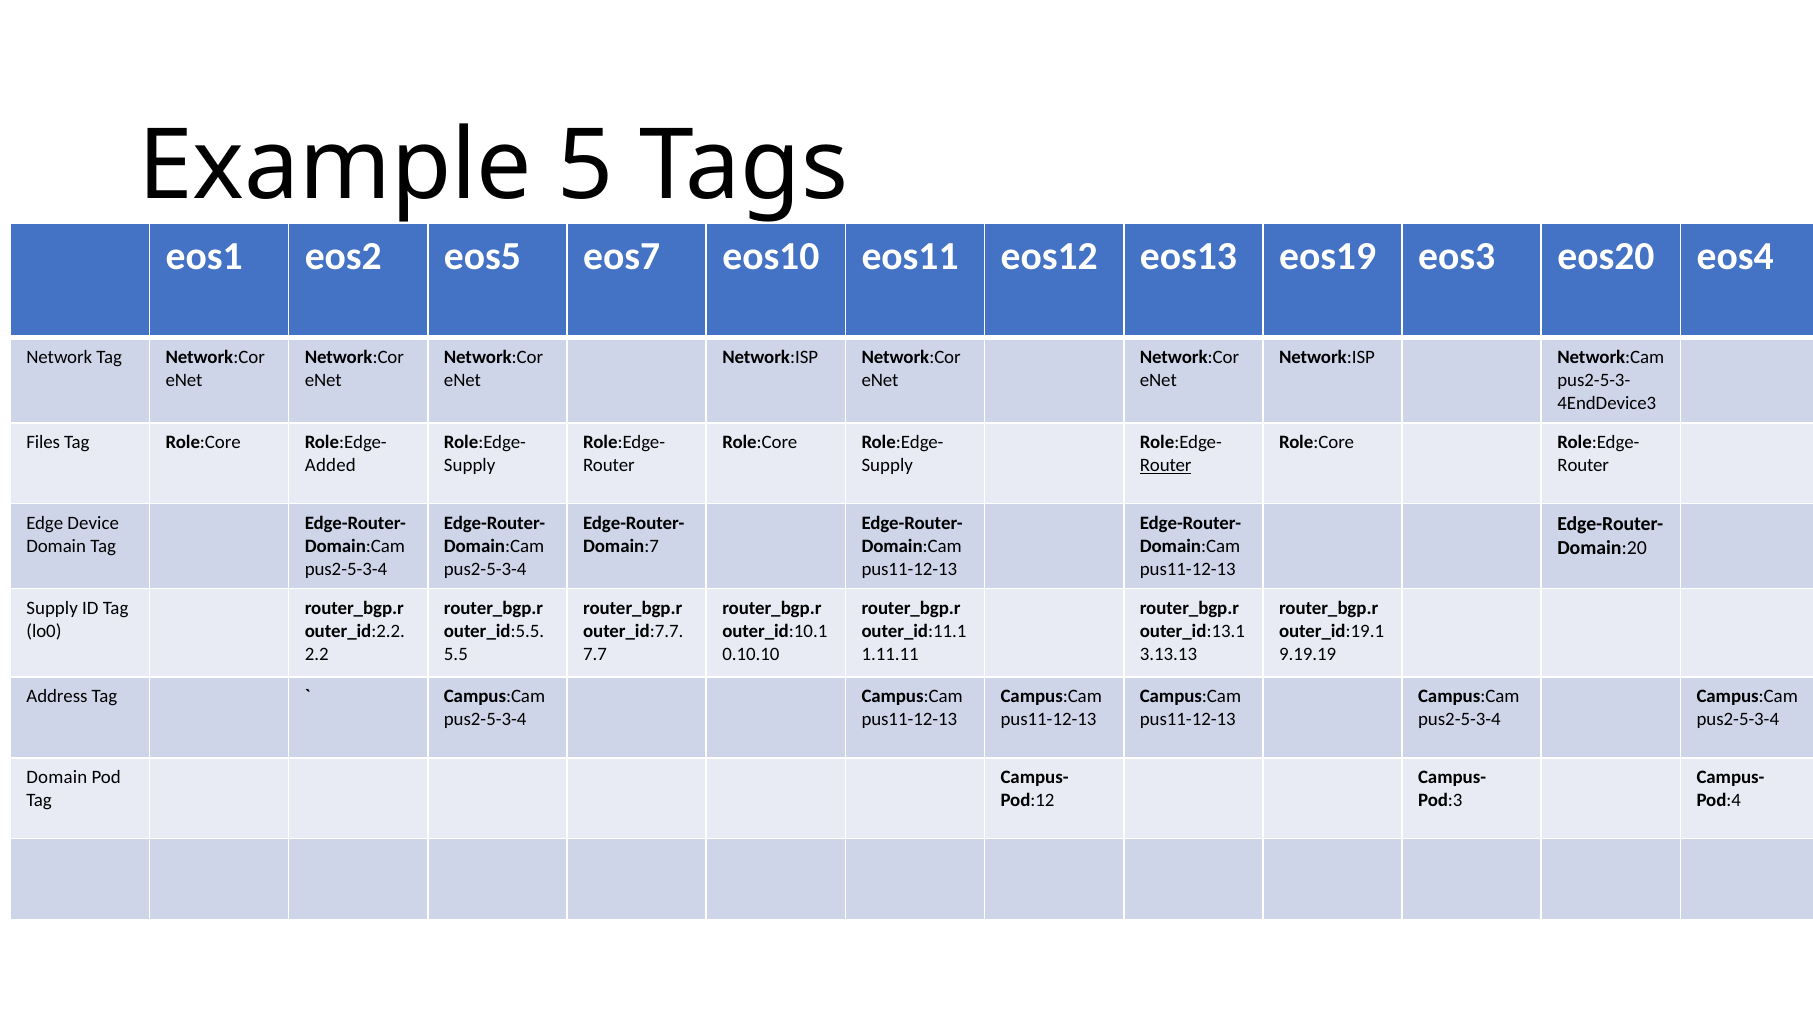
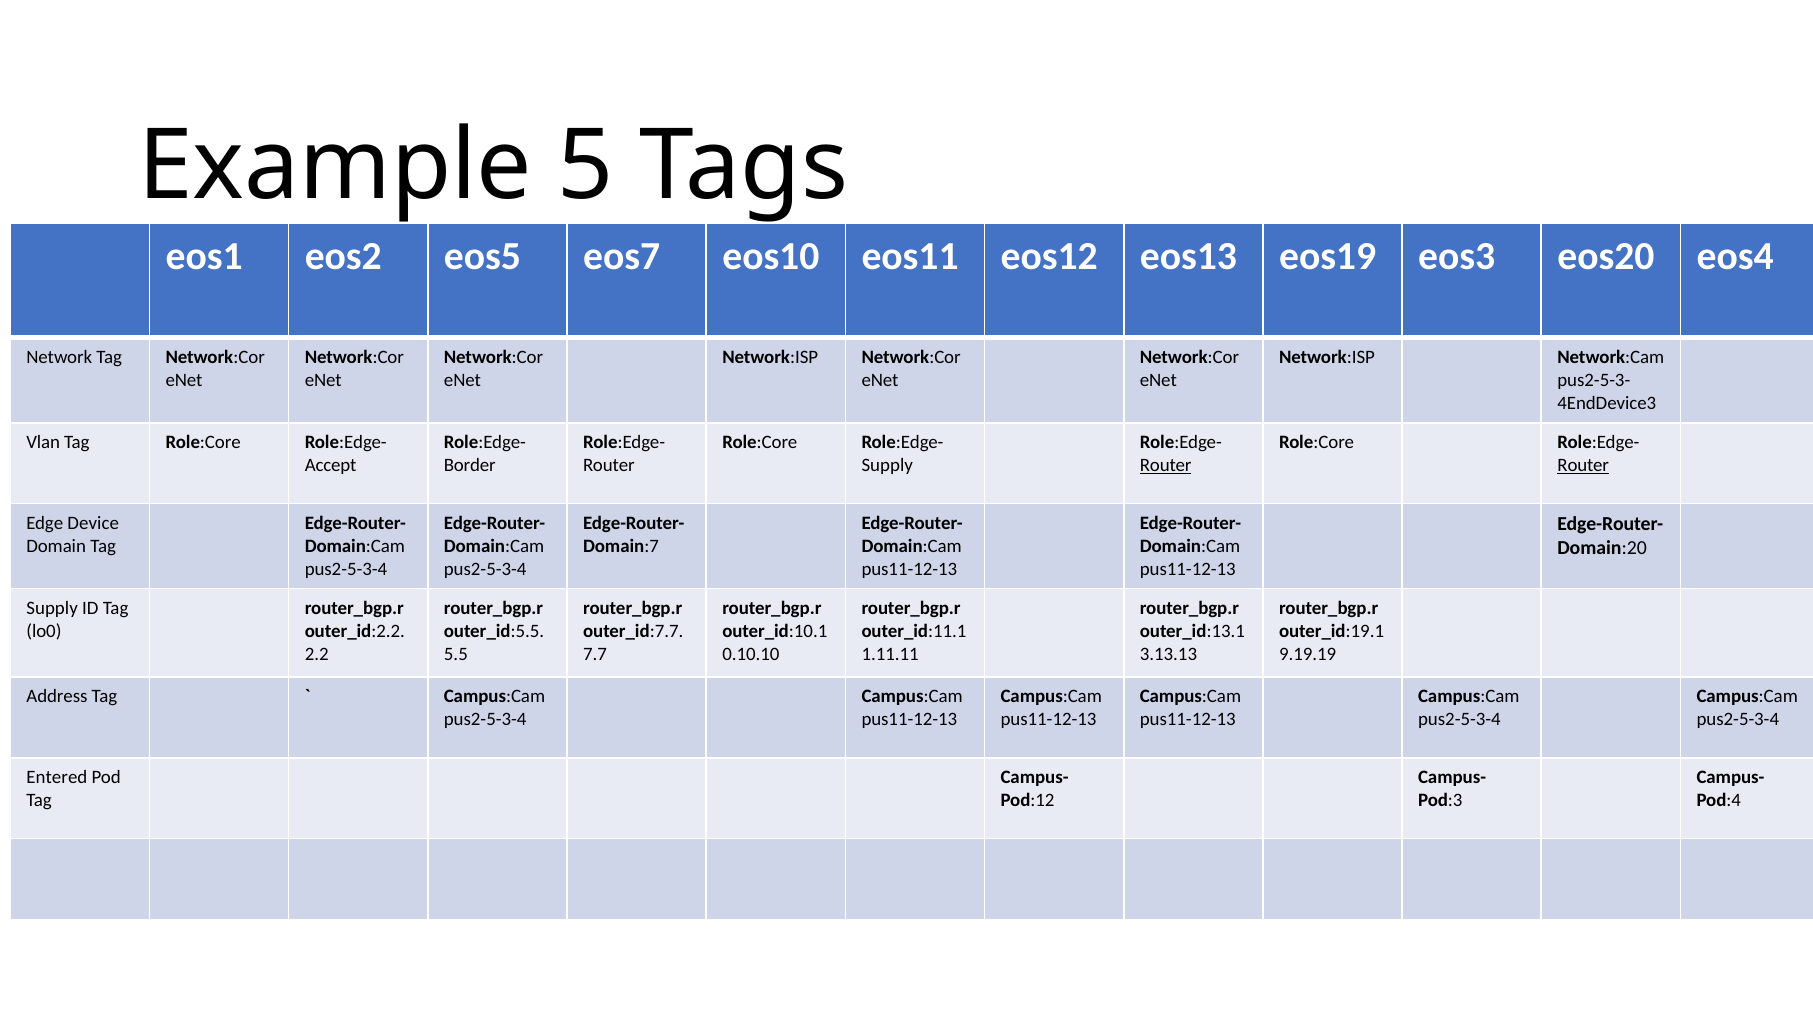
Files: Files -> Vlan
Added: Added -> Accept
Supply at (470, 465): Supply -> Border
Router at (1583, 465) underline: none -> present
Domain at (57, 777): Domain -> Entered
